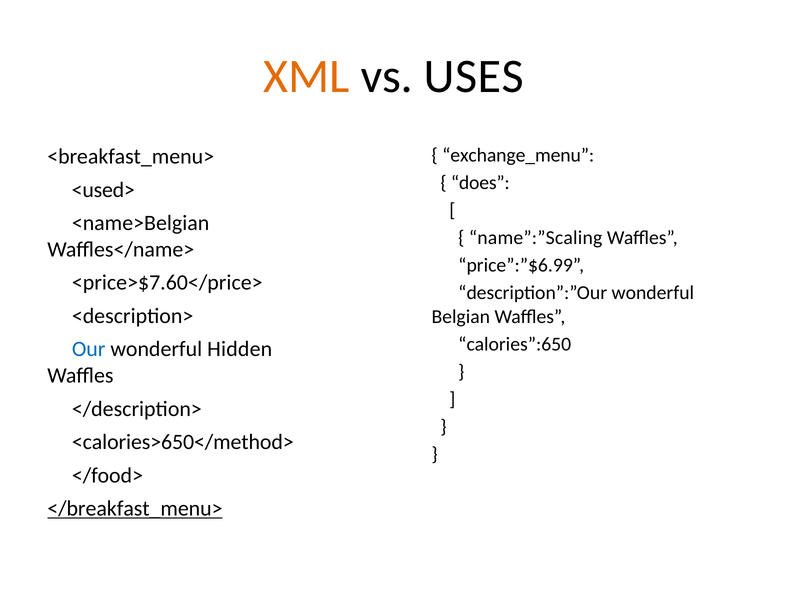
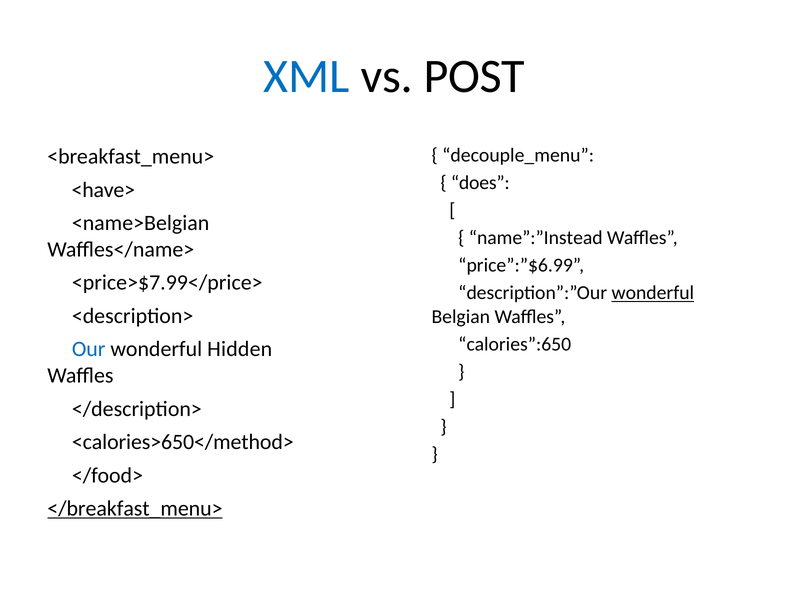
XML colour: orange -> blue
USES: USES -> POST
exchange_menu: exchange_menu -> decouple_menu
<used>: <used> -> <have>
name”:”Scaling: name”:”Scaling -> name”:”Instead
<price>$7.60</price>: <price>$7.60</price> -> <price>$7.99</price>
wonderful at (653, 293) underline: none -> present
